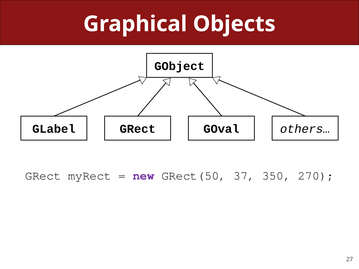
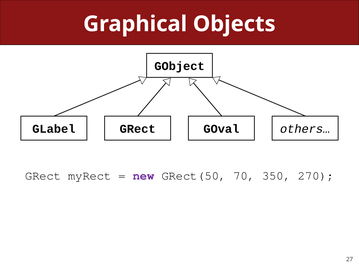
37: 37 -> 70
